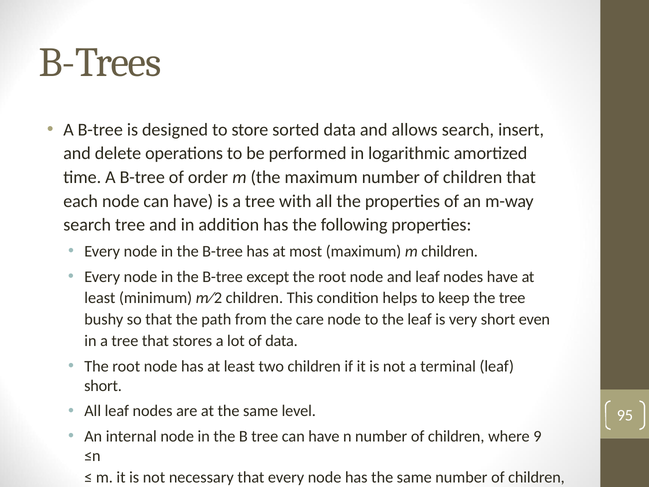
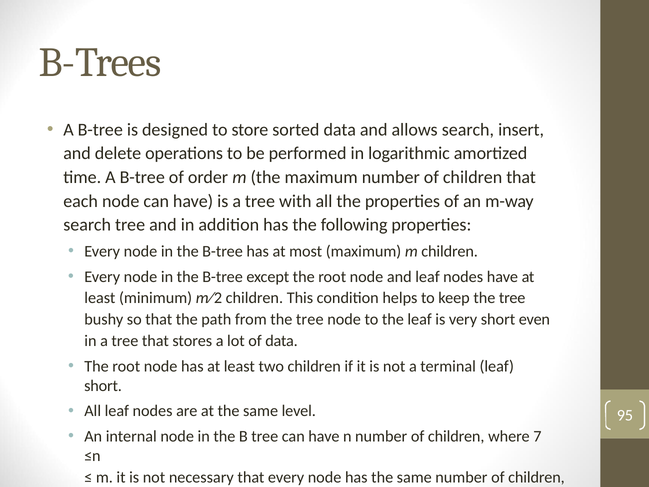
from the care: care -> tree
9: 9 -> 7
